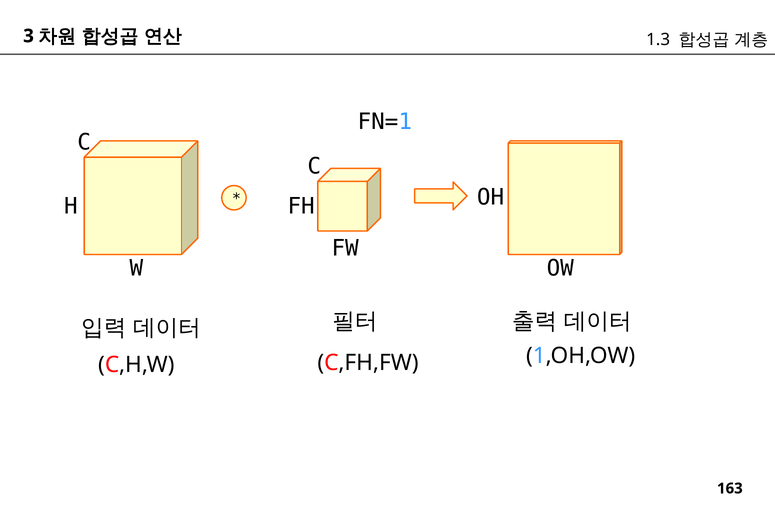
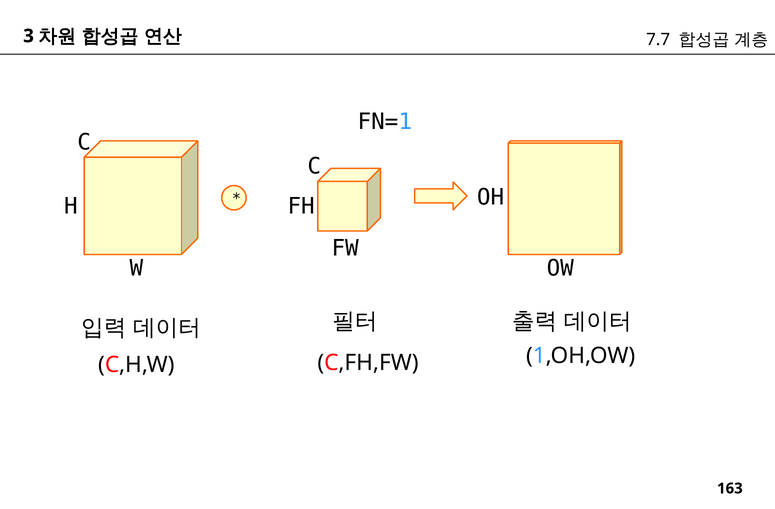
1.3: 1.3 -> 7.7
